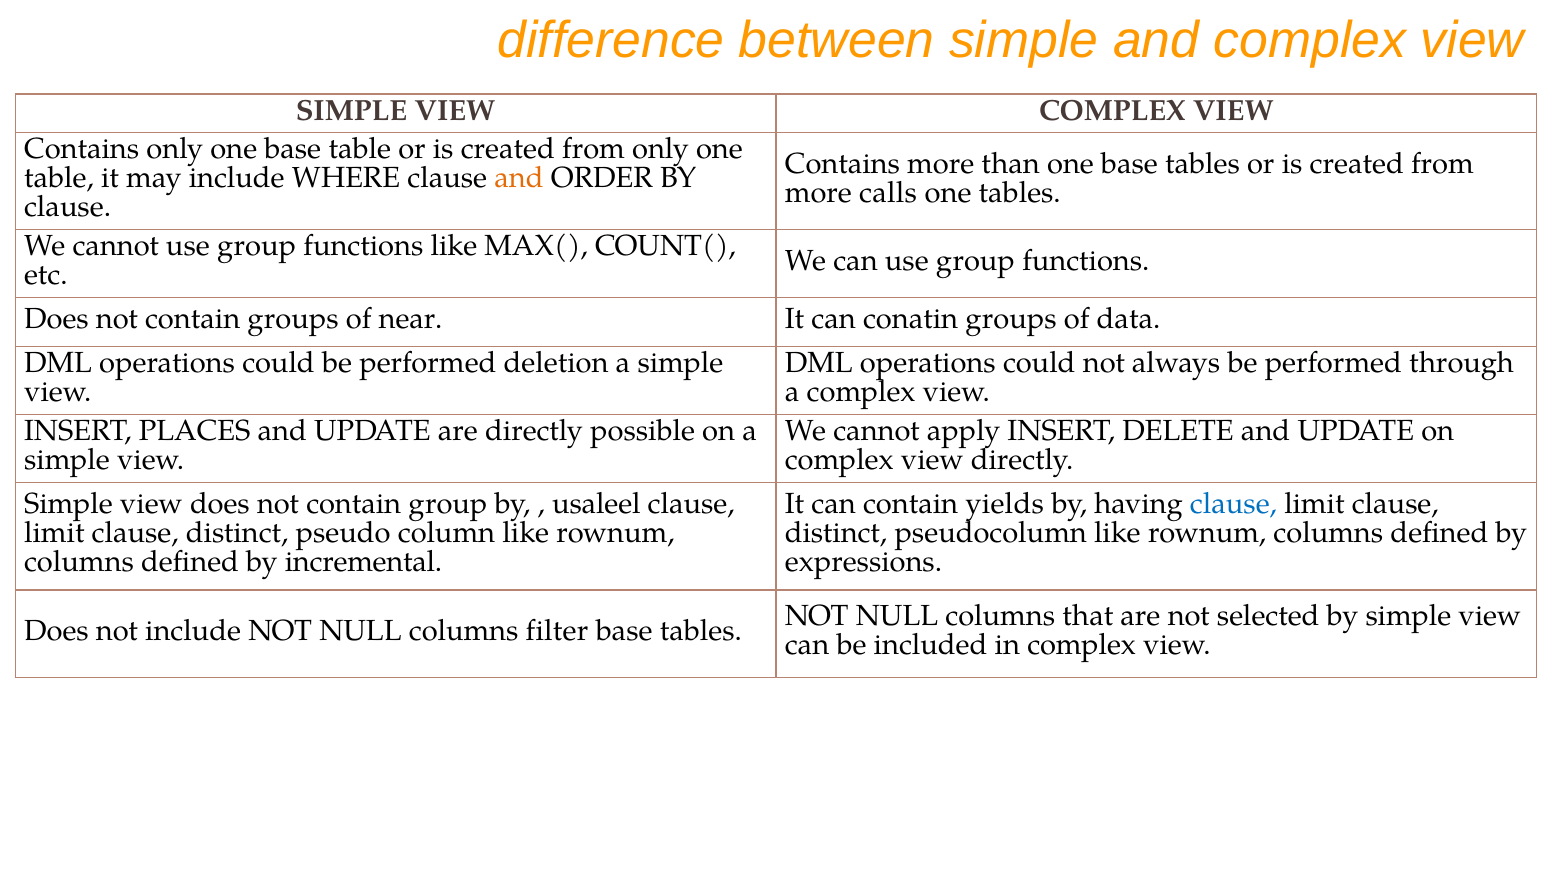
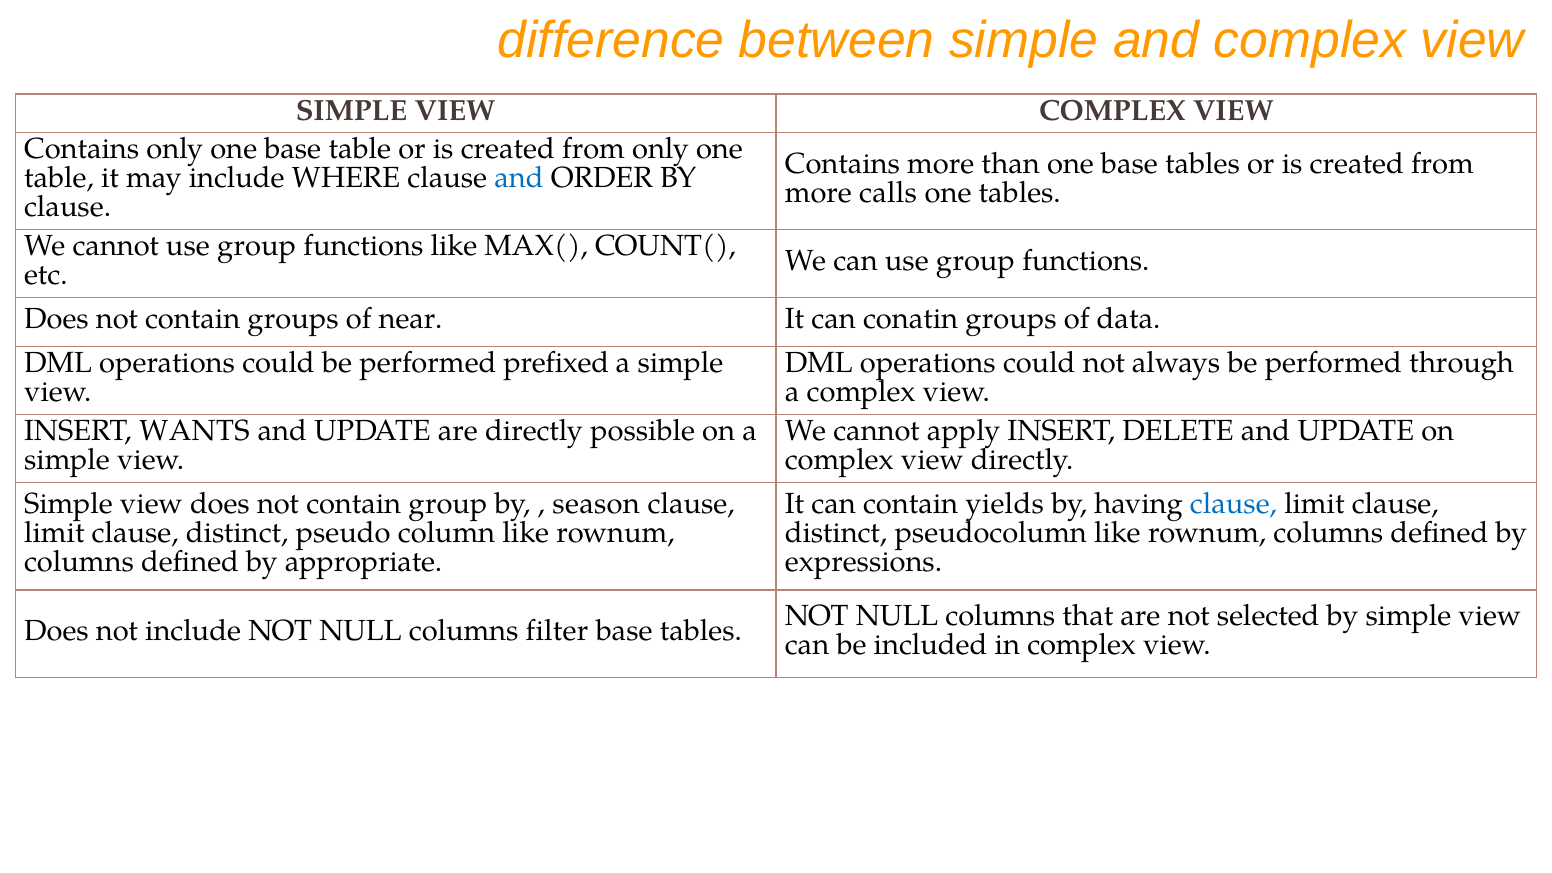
and at (519, 178) colour: orange -> blue
deletion: deletion -> prefixed
PLACES: PLACES -> WANTS
usaleel: usaleel -> season
incremental: incremental -> appropriate
